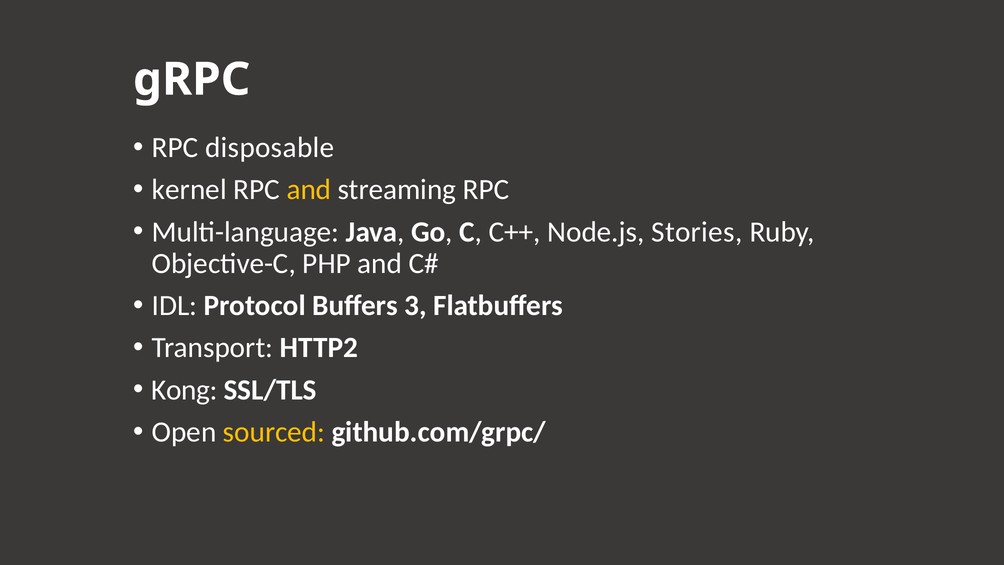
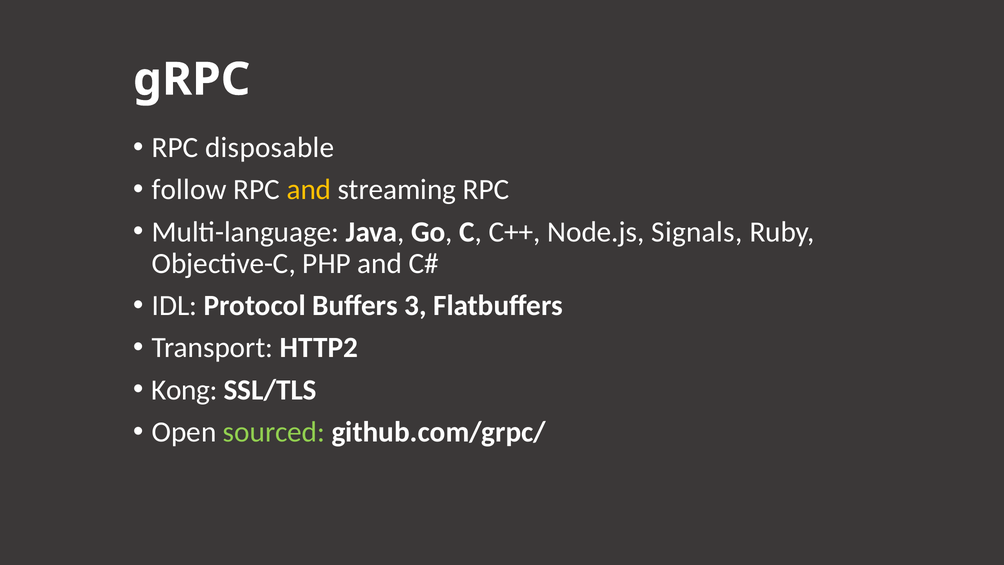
kernel: kernel -> follow
Stories: Stories -> Signals
sourced colour: yellow -> light green
